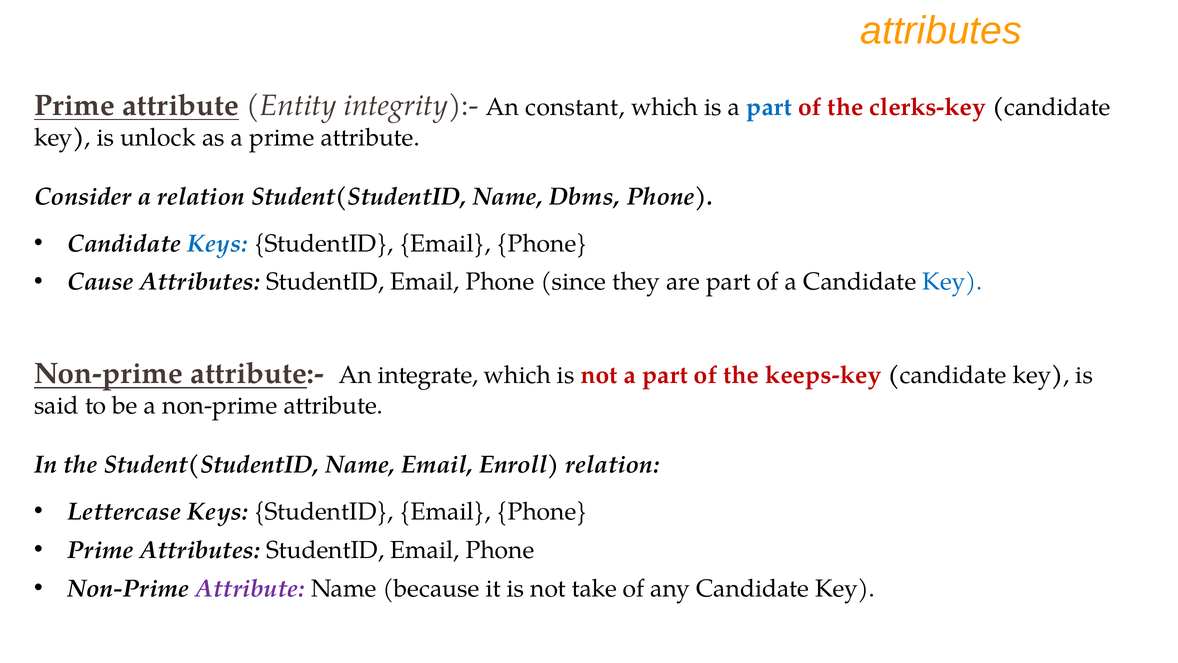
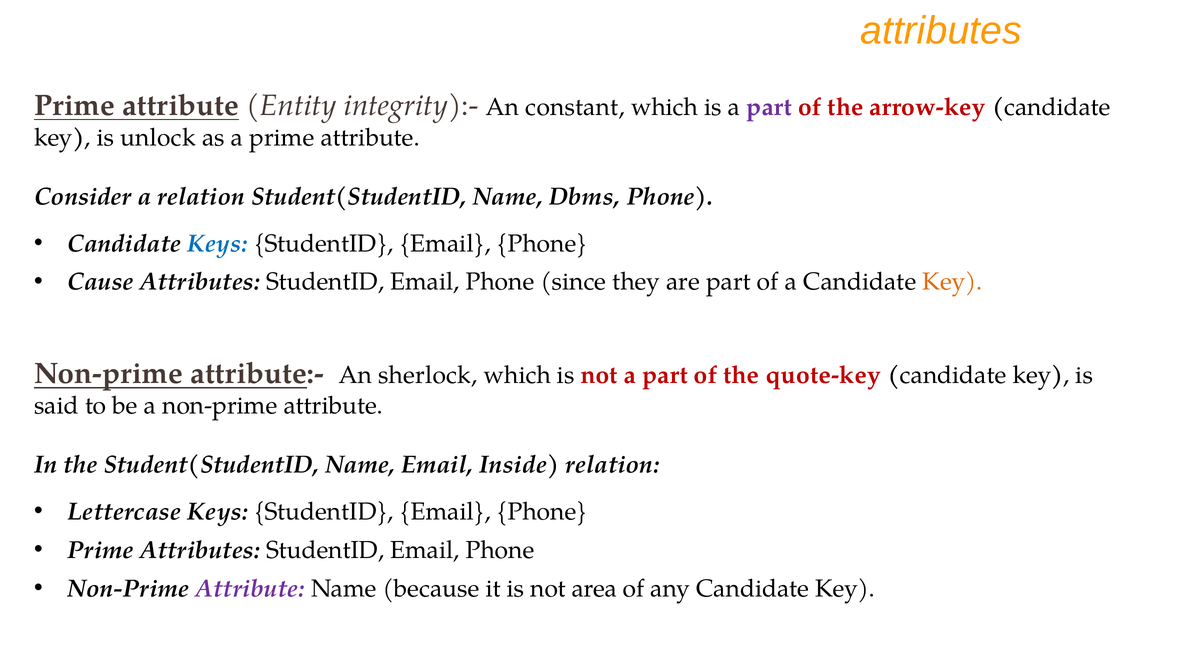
part at (769, 107) colour: blue -> purple
clerks-key: clerks-key -> arrow-key
Key at (952, 282) colour: blue -> orange
integrate: integrate -> sherlock
keeps-key: keeps-key -> quote-key
Enroll: Enroll -> Inside
take: take -> area
